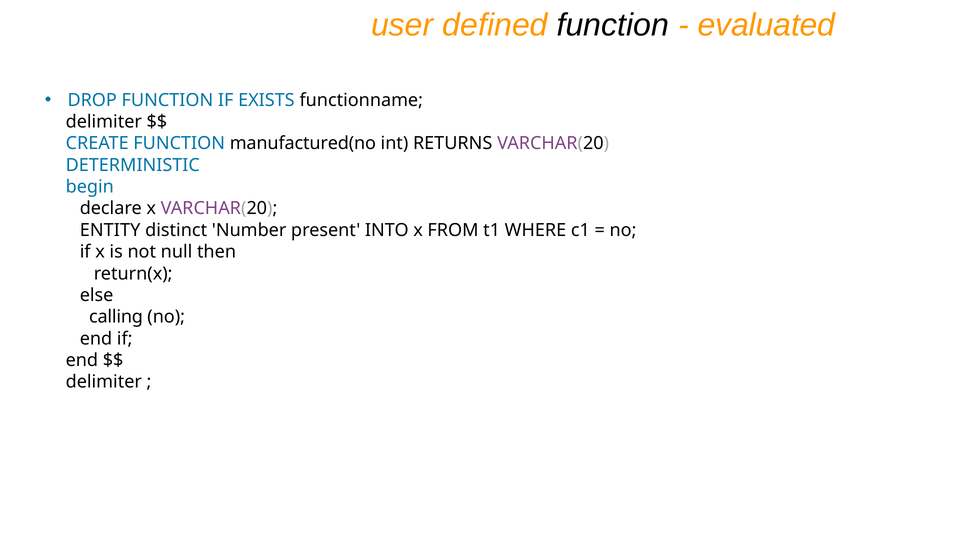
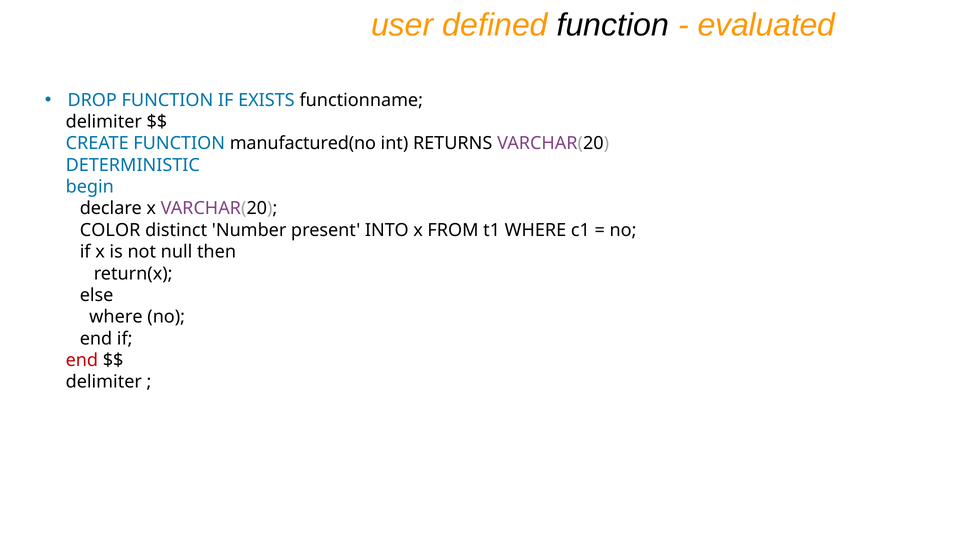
ENTITY: ENTITY -> COLOR
calling at (116, 317): calling -> where
end at (82, 360) colour: black -> red
